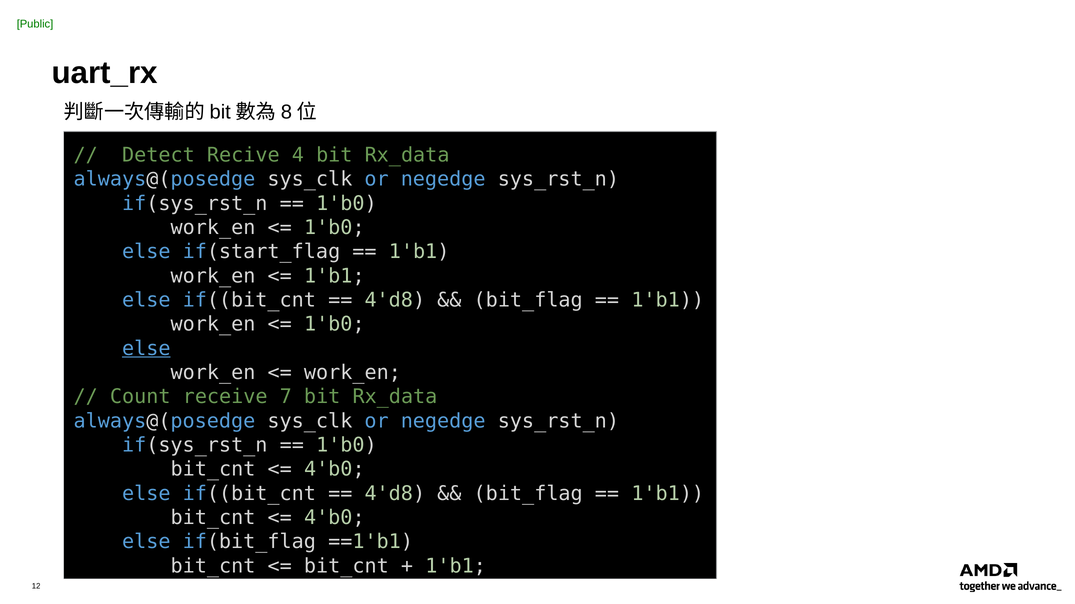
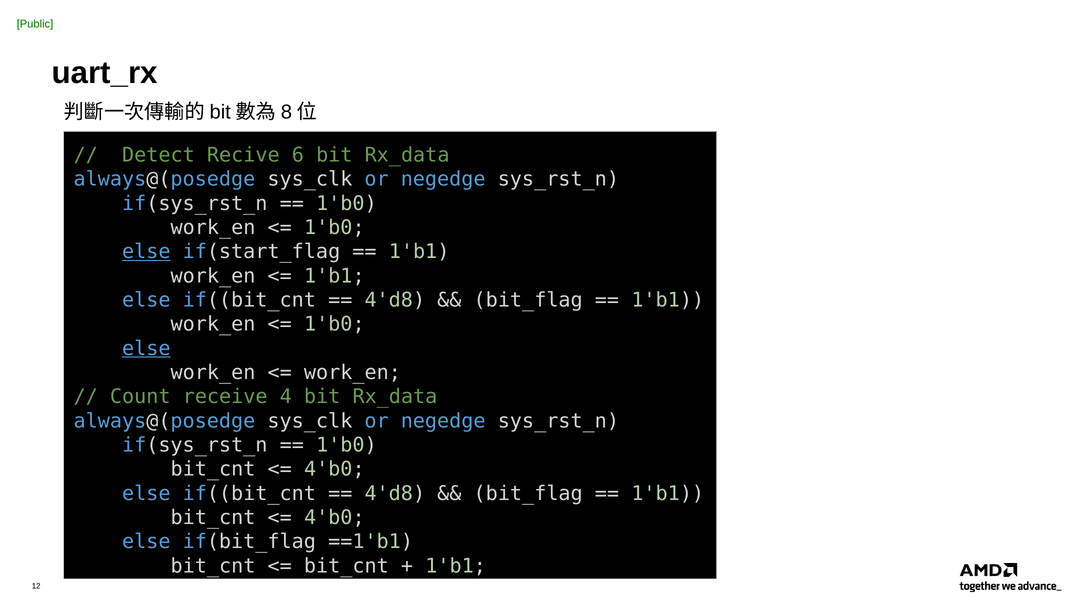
4: 4 -> 6
else at (146, 252) underline: none -> present
7: 7 -> 4
